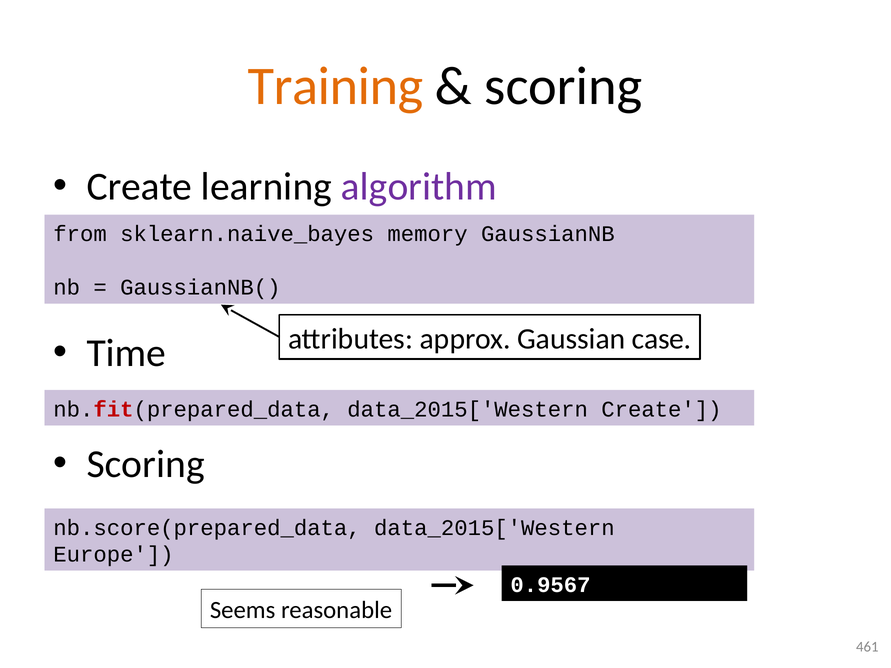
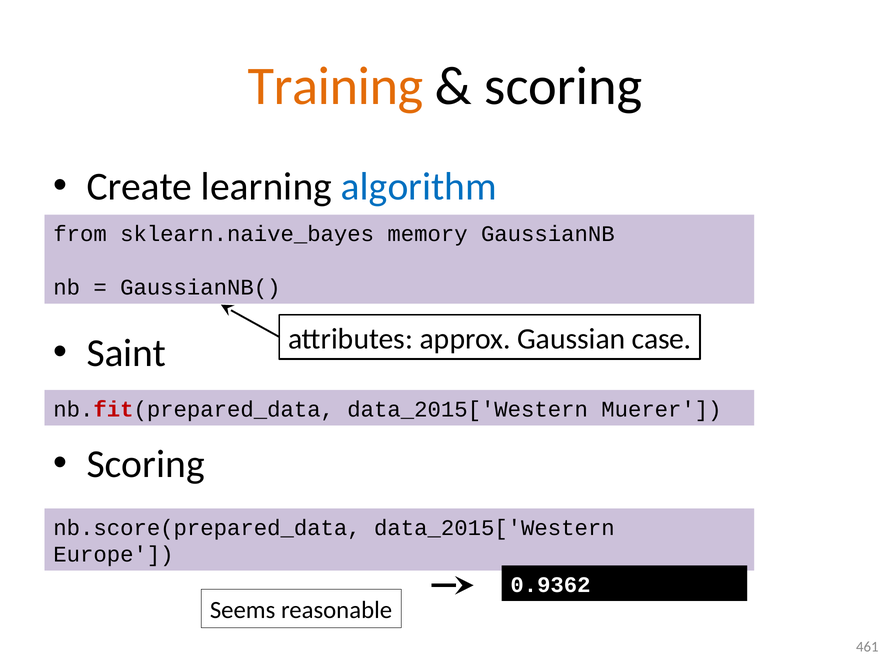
algorithm colour: purple -> blue
Time: Time -> Saint
data_2015['Western Create: Create -> Muerer
0.9567: 0.9567 -> 0.9362
